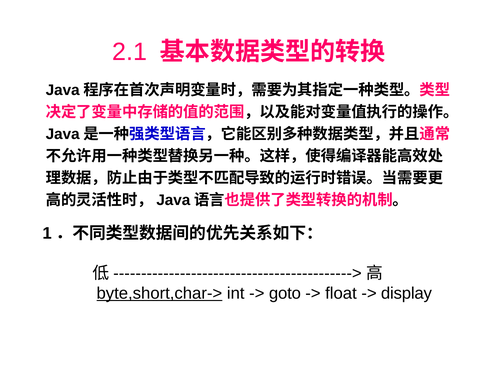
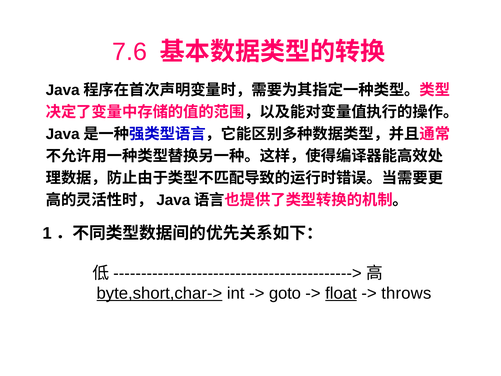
2.1: 2.1 -> 7.6
float underline: none -> present
display: display -> throws
